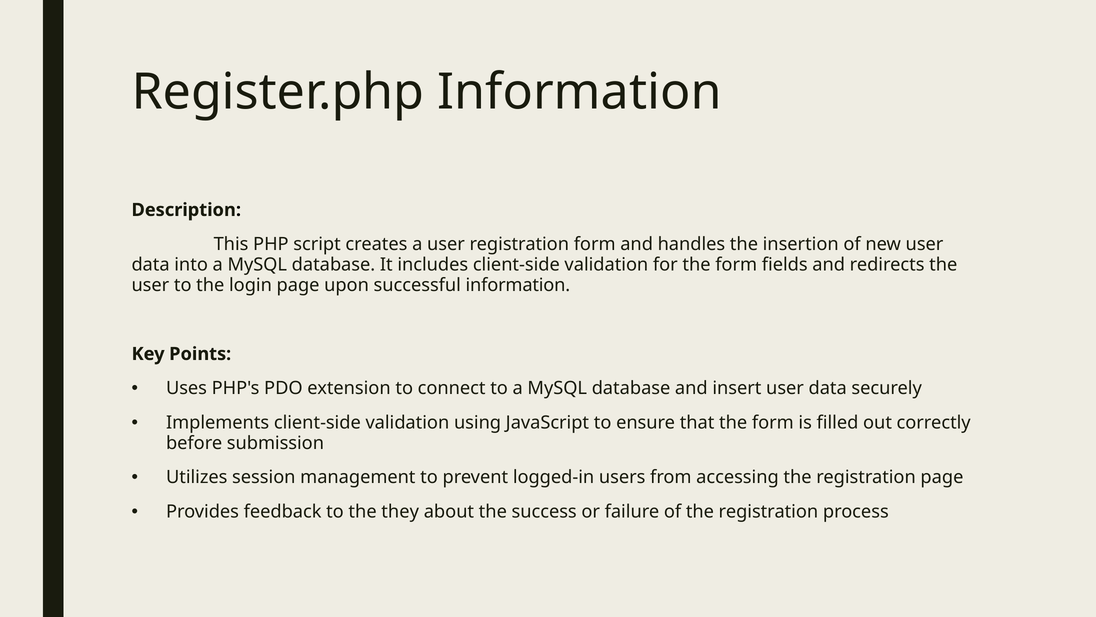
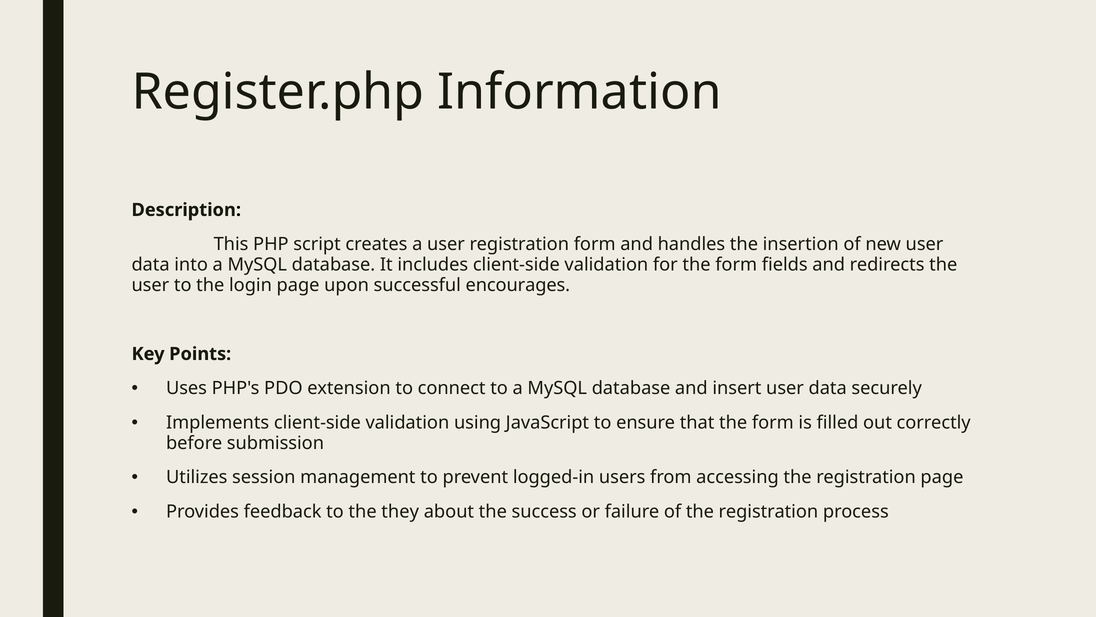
successful information: information -> encourages
